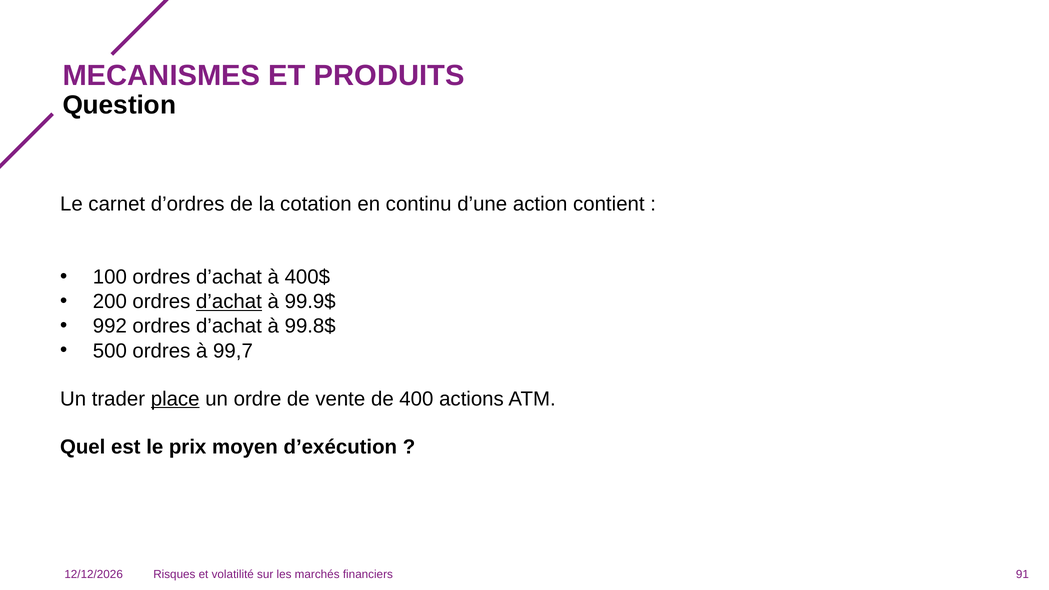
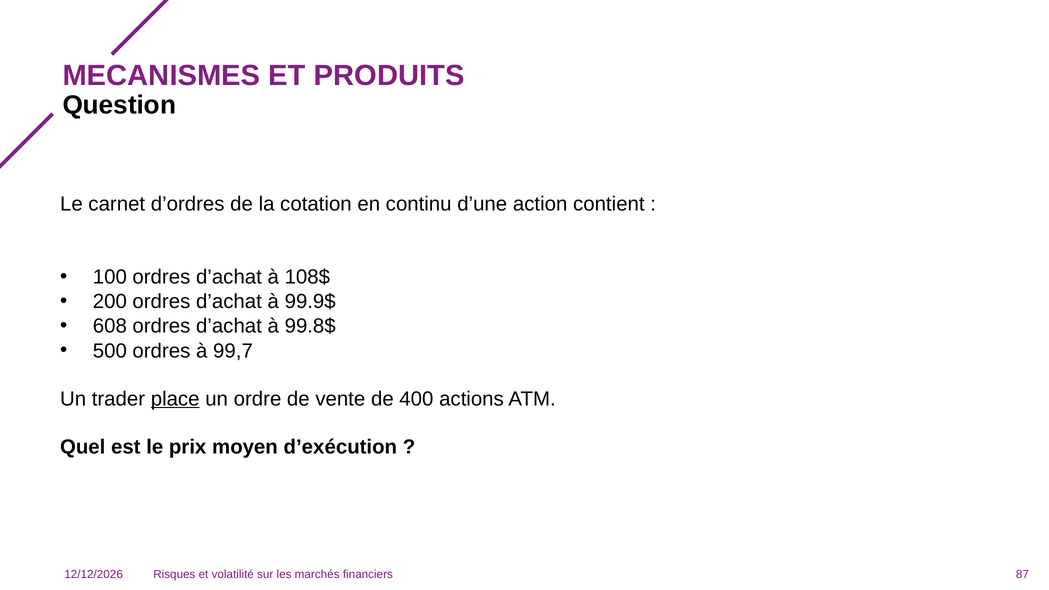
400$: 400$ -> 108$
d’achat at (229, 302) underline: present -> none
992: 992 -> 608
91: 91 -> 87
